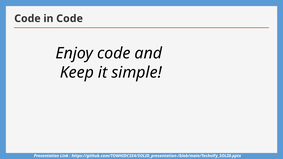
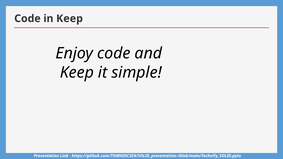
in Code: Code -> Keep
